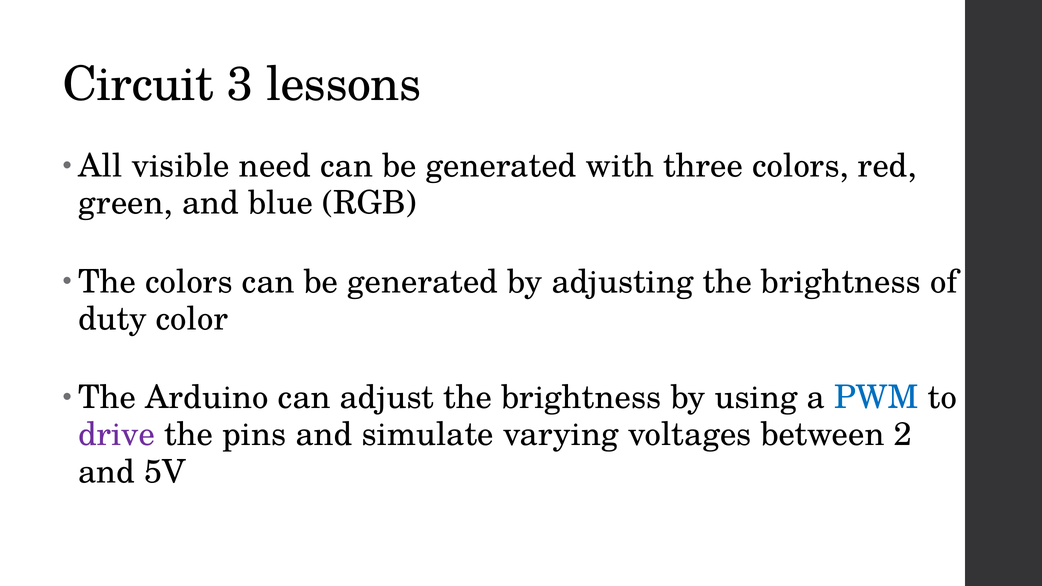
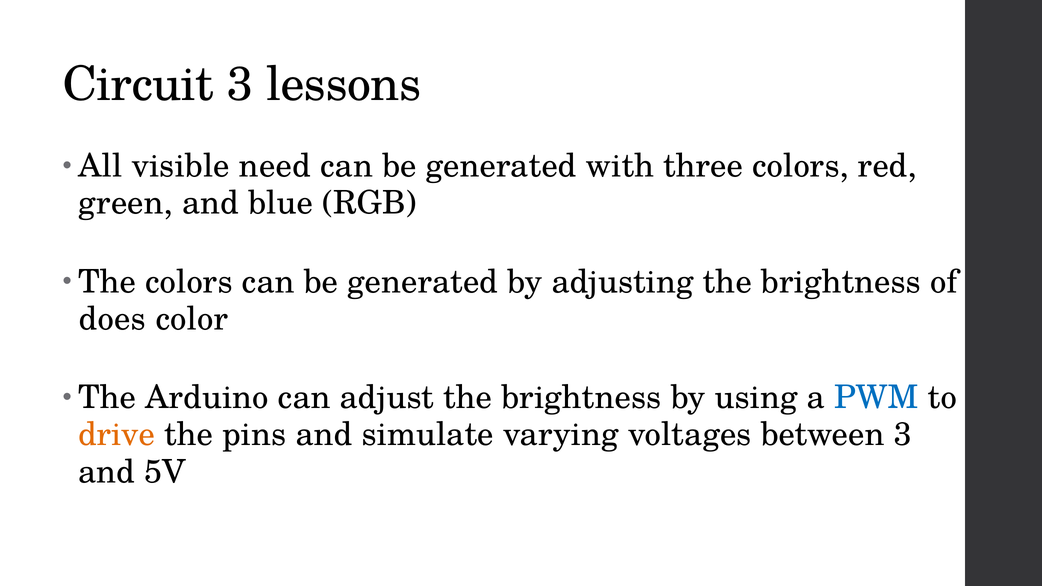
duty: duty -> does
drive colour: purple -> orange
between 2: 2 -> 3
